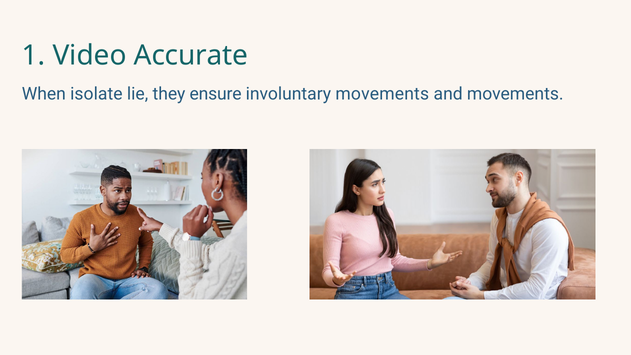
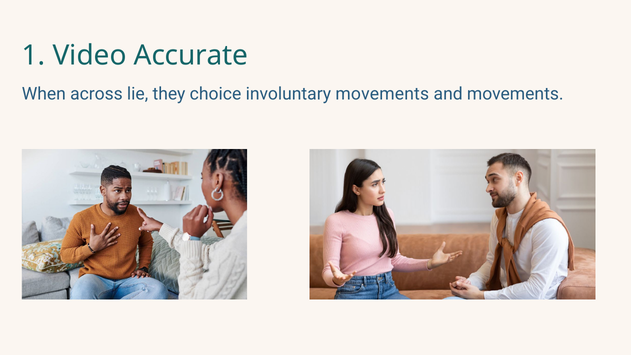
isolate: isolate -> across
ensure: ensure -> choice
